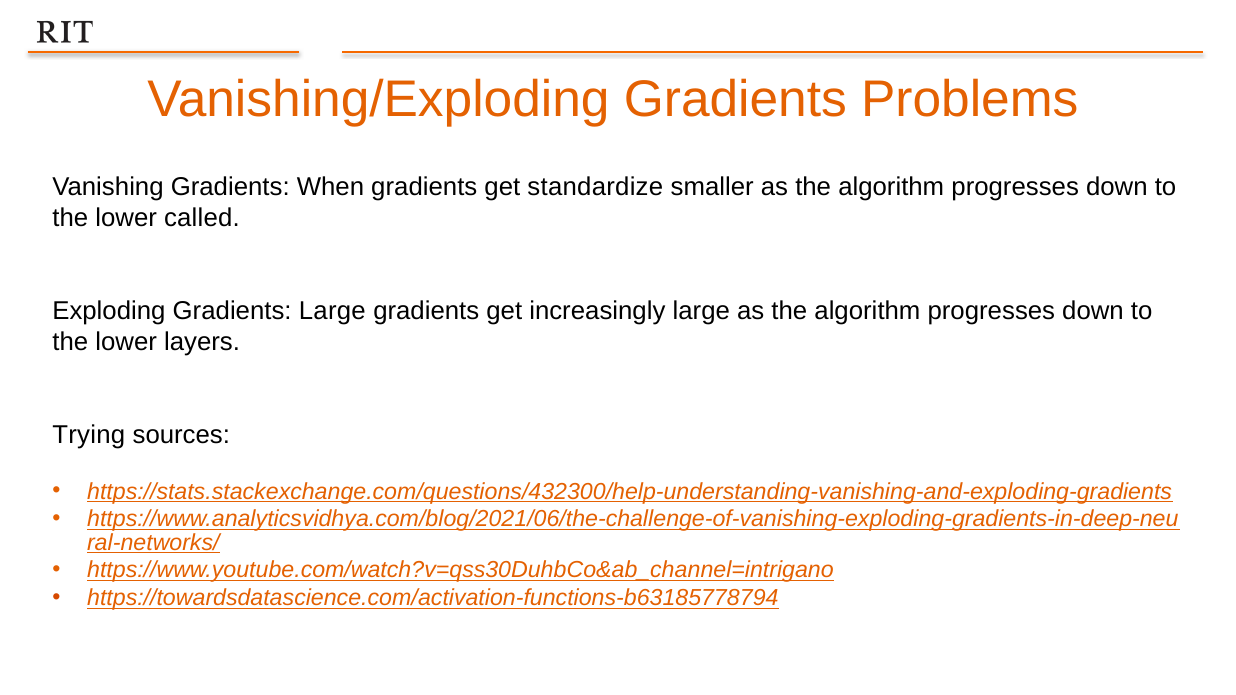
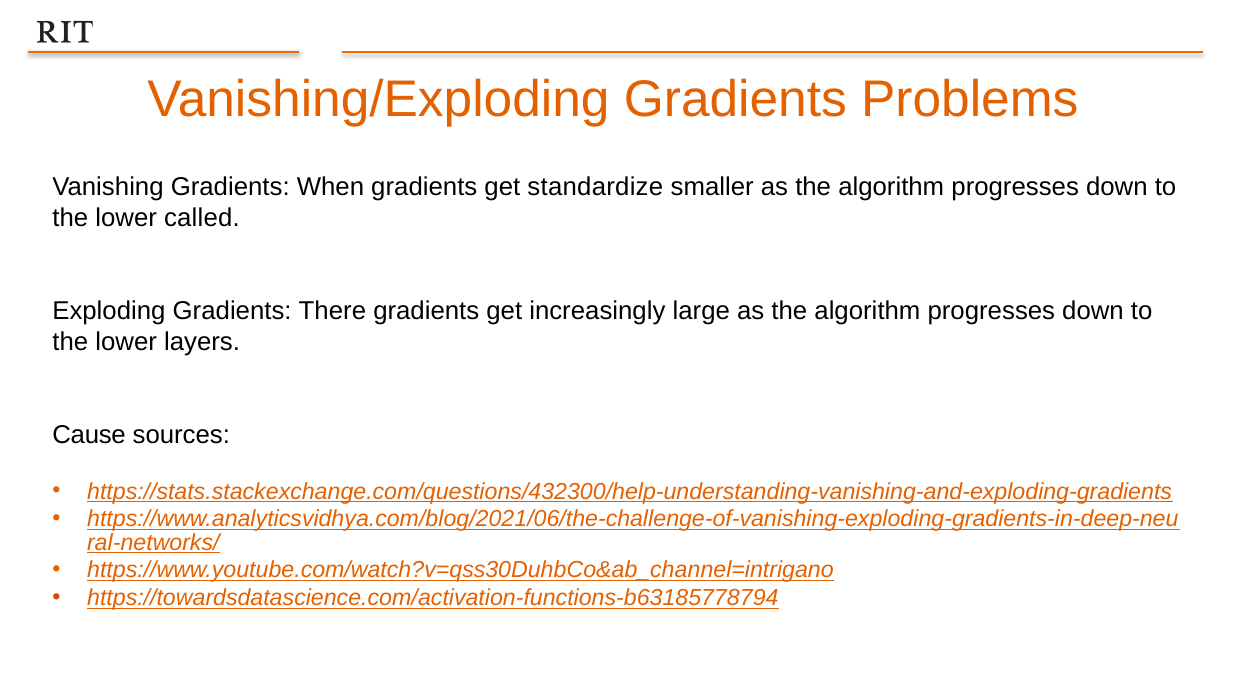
Gradients Large: Large -> There
Trying: Trying -> Cause
